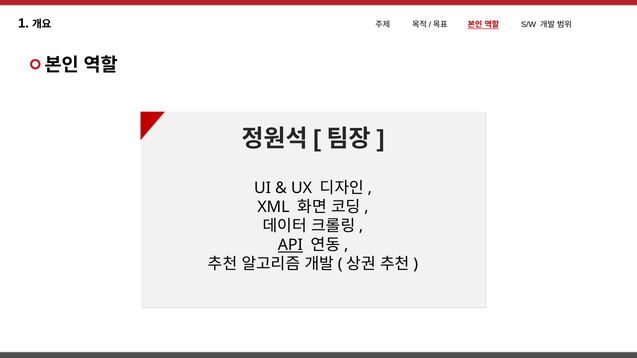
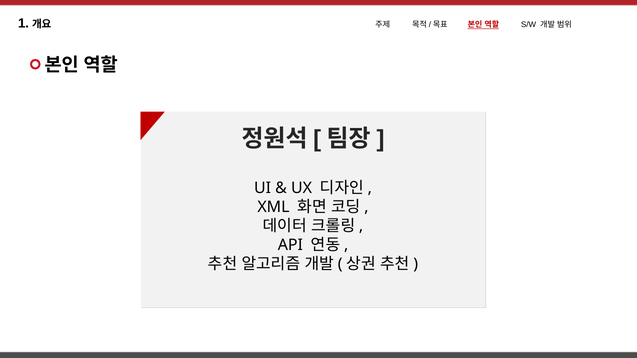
API underline: present -> none
